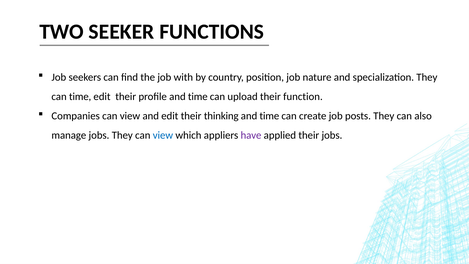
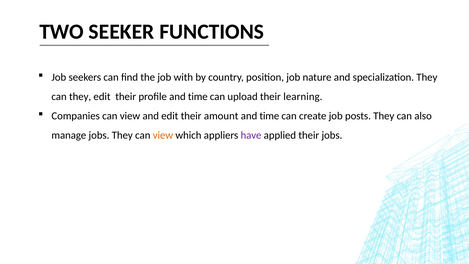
can time: time -> they
function: function -> learning
thinking: thinking -> amount
view at (163, 135) colour: blue -> orange
